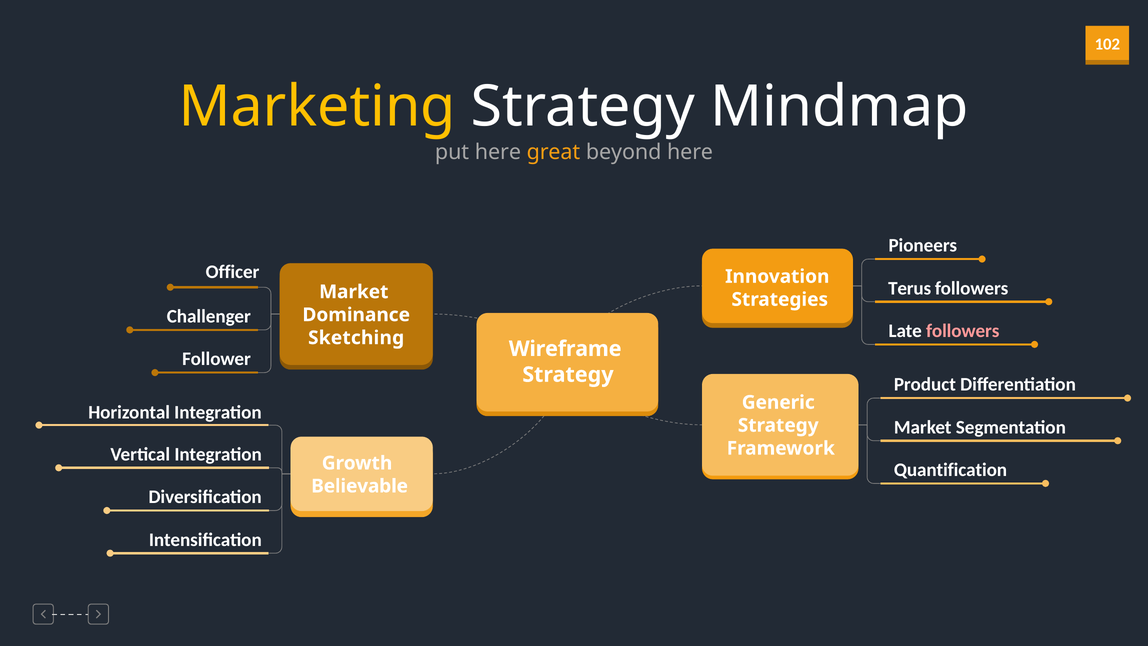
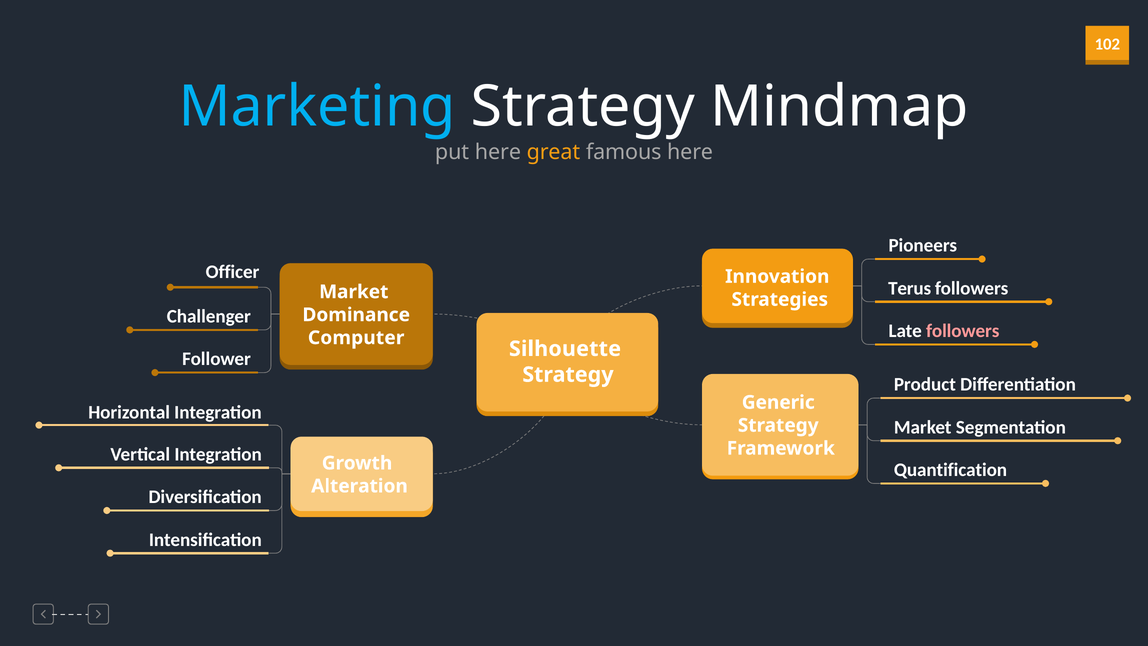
Marketing colour: yellow -> light blue
beyond: beyond -> famous
Sketching: Sketching -> Computer
Wireframe: Wireframe -> Silhouette
Believable: Believable -> Alteration
